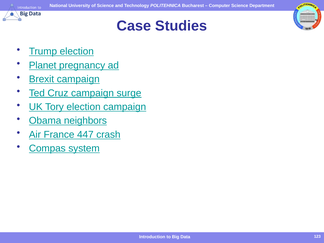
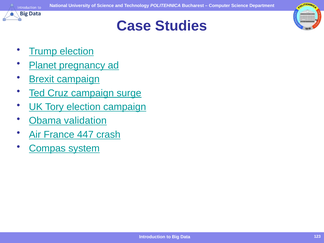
neighbors: neighbors -> validation
